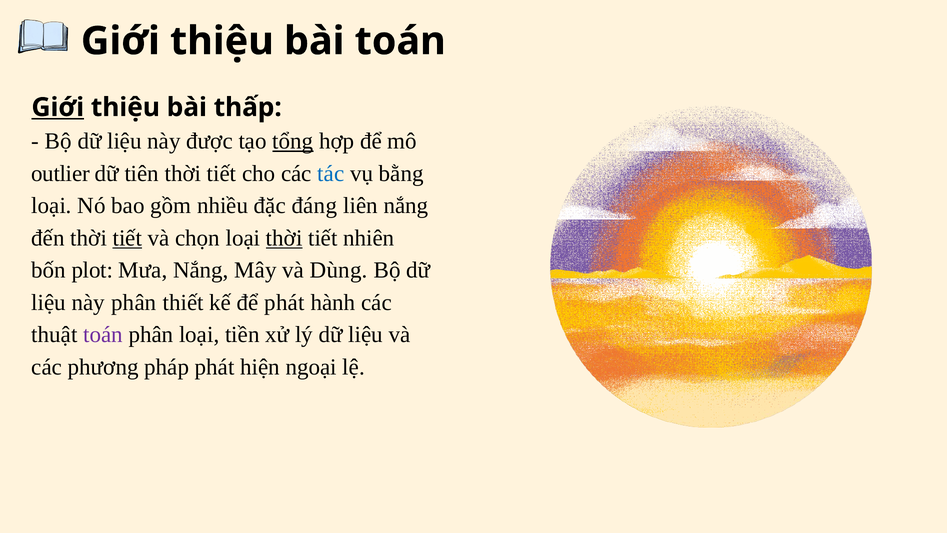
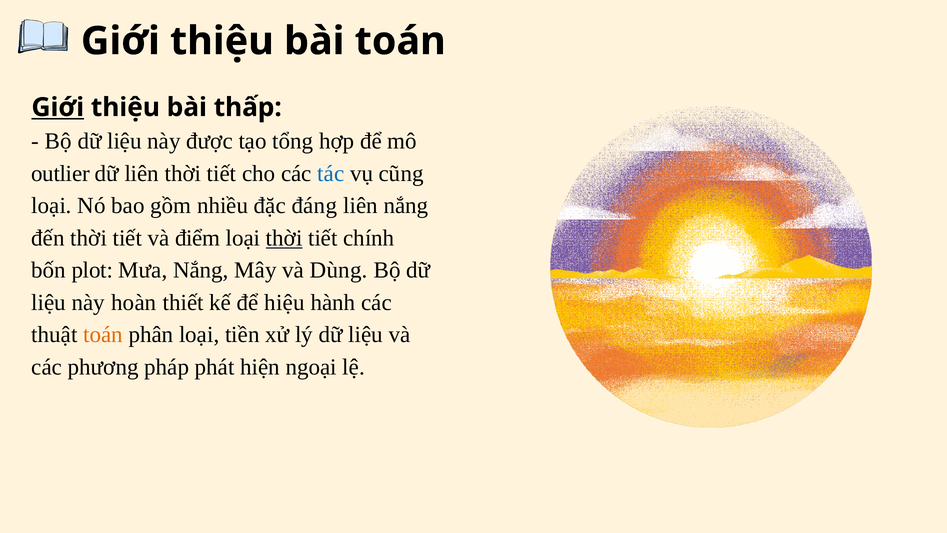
tổng underline: present -> none
dữ tiên: tiên -> liên
bằng: bằng -> cũng
tiết at (127, 238) underline: present -> none
chọn: chọn -> điểm
nhiên: nhiên -> chính
này phân: phân -> hoàn
để phát: phát -> hiệu
toán at (103, 335) colour: purple -> orange
